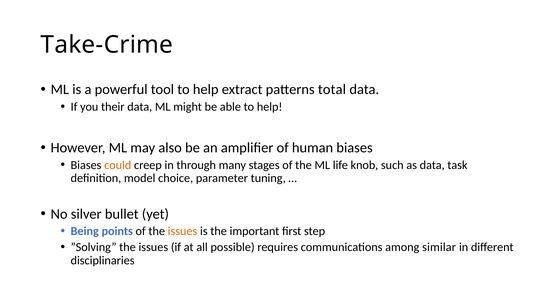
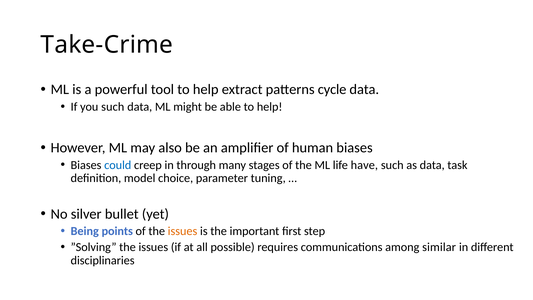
total: total -> cycle
you their: their -> such
could colour: orange -> blue
knob: knob -> have
